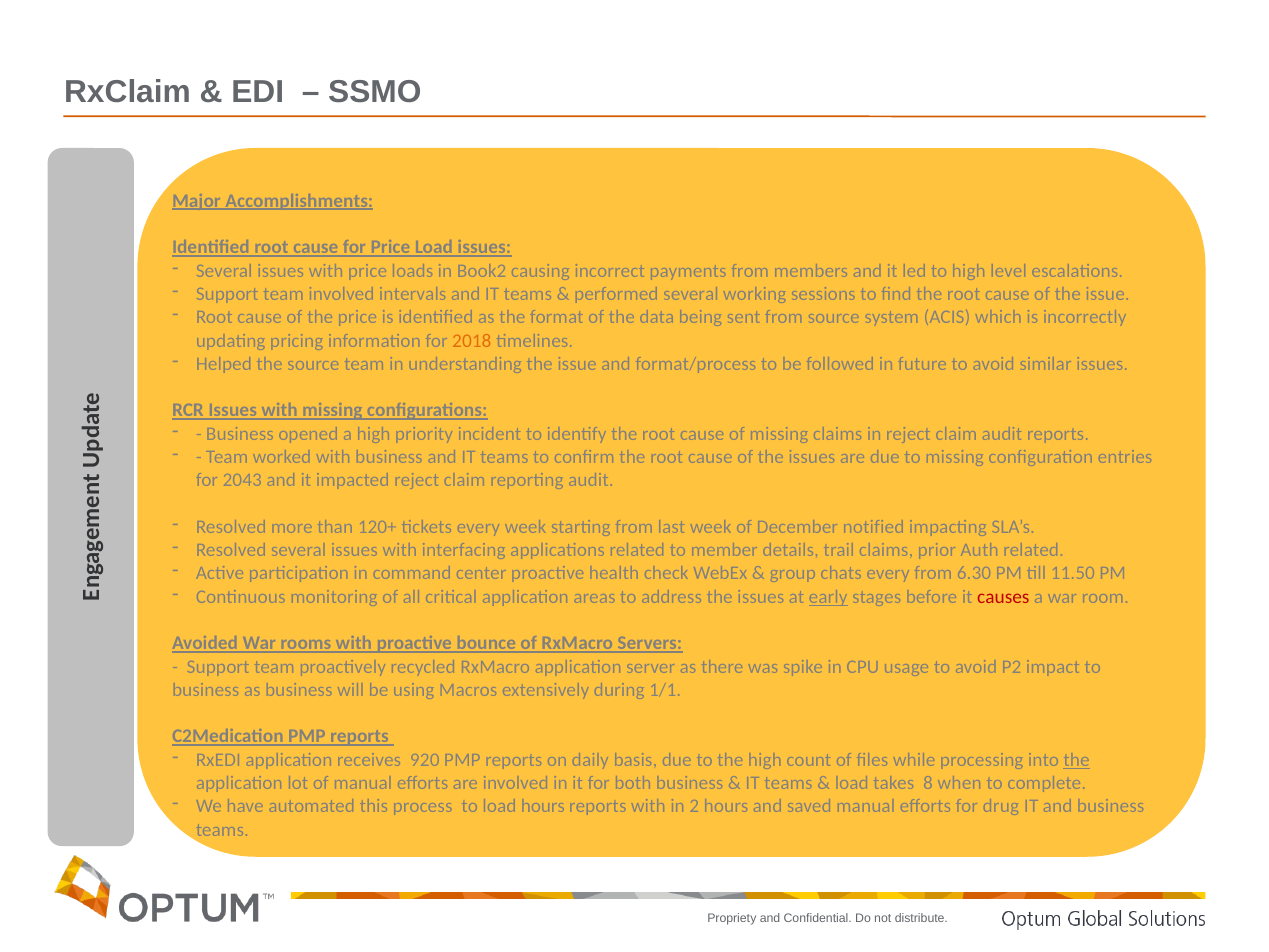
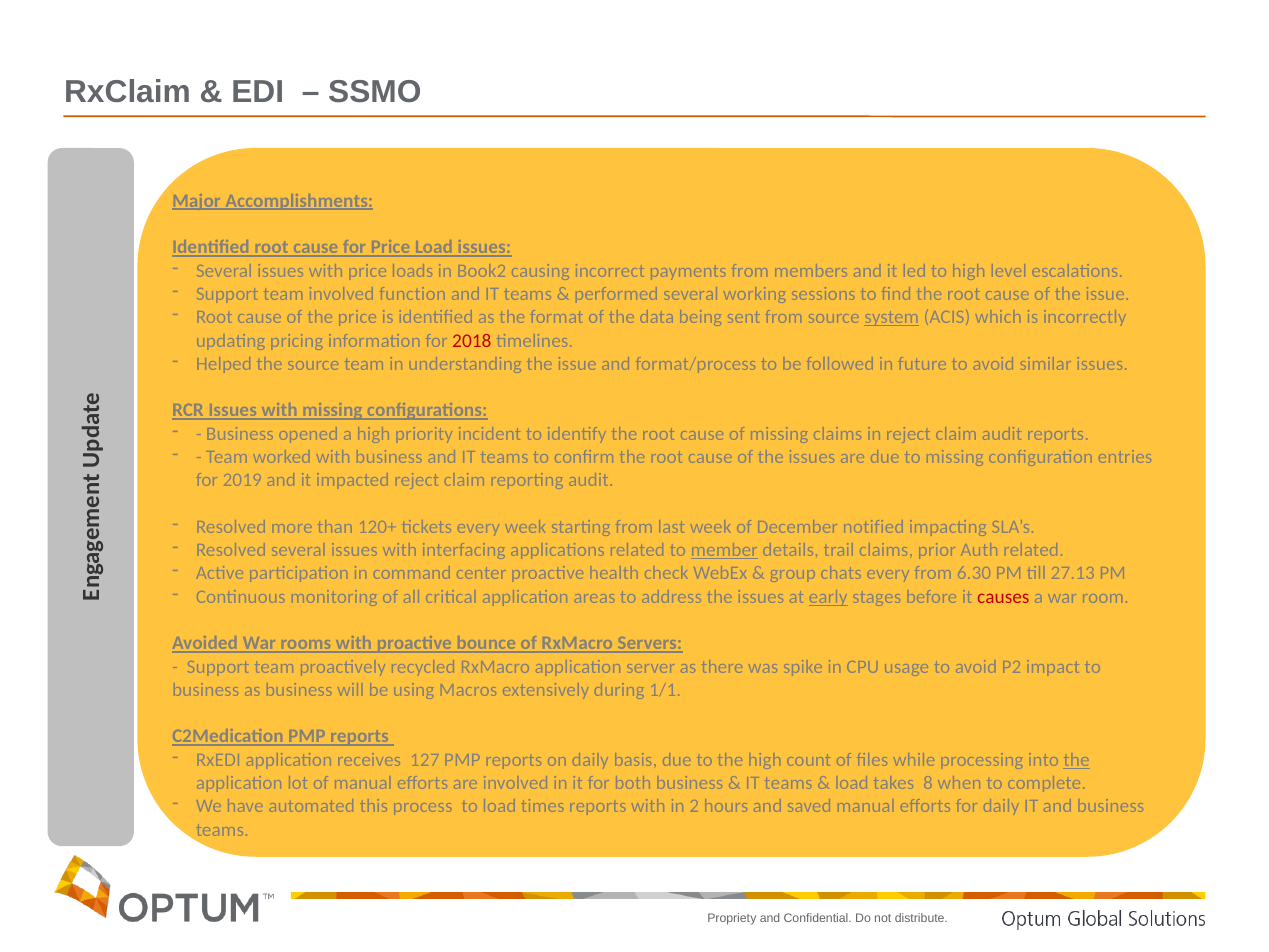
intervals: intervals -> function
system underline: none -> present
2018 colour: orange -> red
2043: 2043 -> 2019
member underline: none -> present
11.50: 11.50 -> 27.13
920: 920 -> 127
load hours: hours -> times
for drug: drug -> daily
